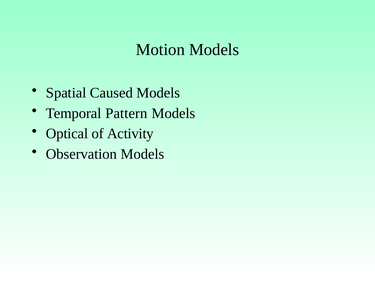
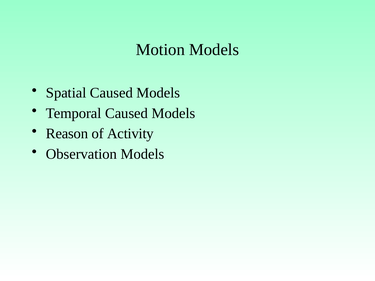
Temporal Pattern: Pattern -> Caused
Optical: Optical -> Reason
